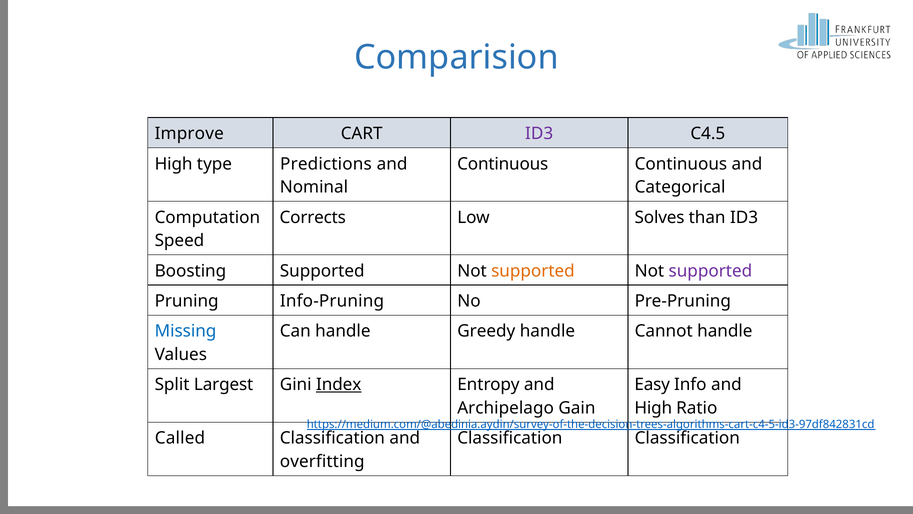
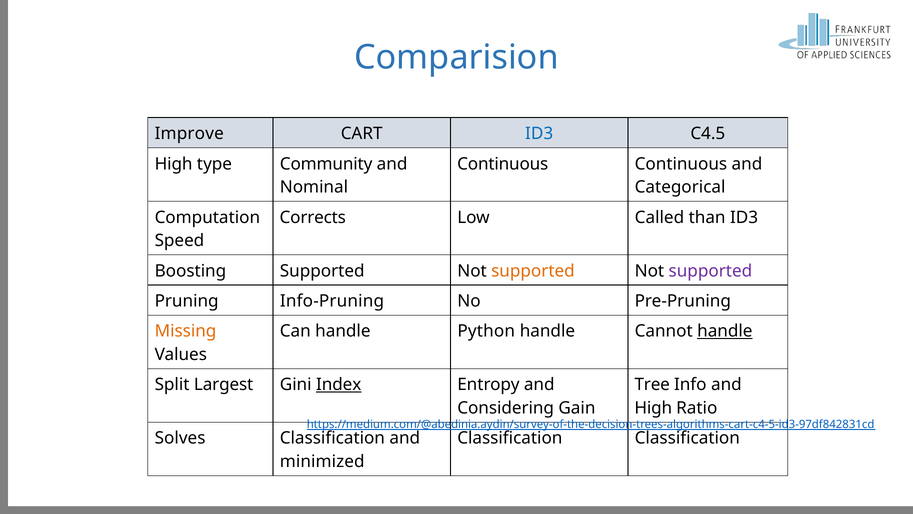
ID3 at (539, 134) colour: purple -> blue
Predictions: Predictions -> Community
Solves: Solves -> Called
Missing colour: blue -> orange
Greedy: Greedy -> Python
handle at (725, 331) underline: none -> present
Easy: Easy -> Tree
Archipelago: Archipelago -> Considering
Called: Called -> Solves
overfitting: overfitting -> minimized
